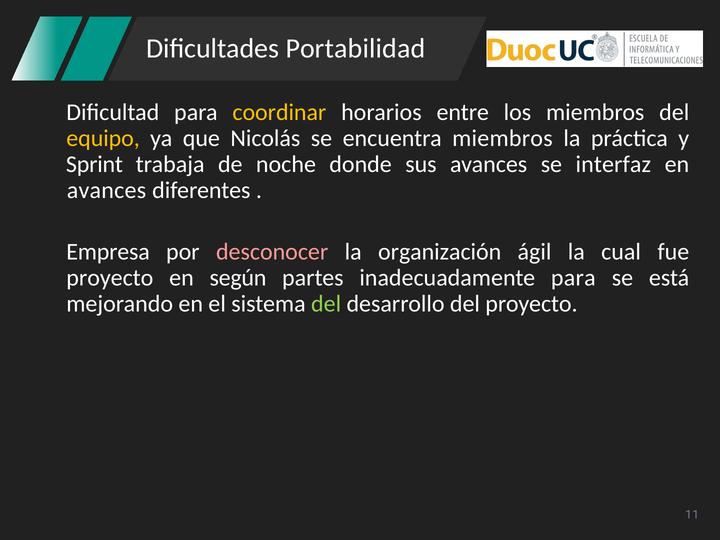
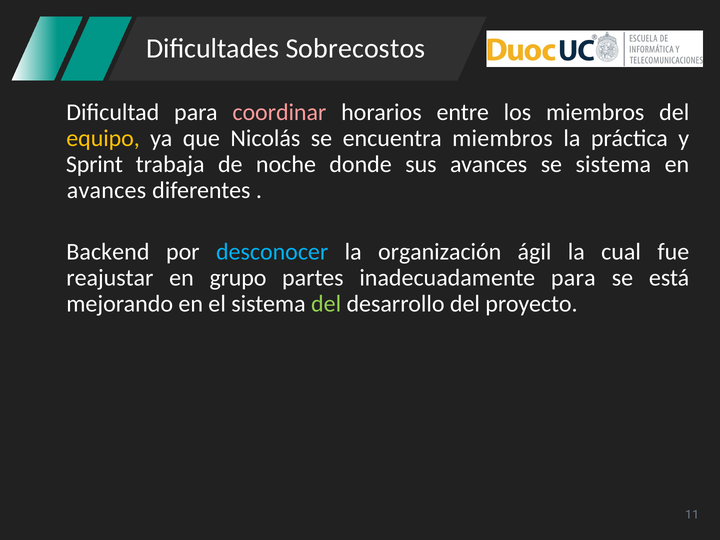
Portabilidad: Portabilidad -> Sobrecostos
coordinar colour: yellow -> pink
se interfaz: interfaz -> sistema
Empresa: Empresa -> Backend
desconocer colour: pink -> light blue
proyecto at (110, 278): proyecto -> reajustar
según: según -> grupo
